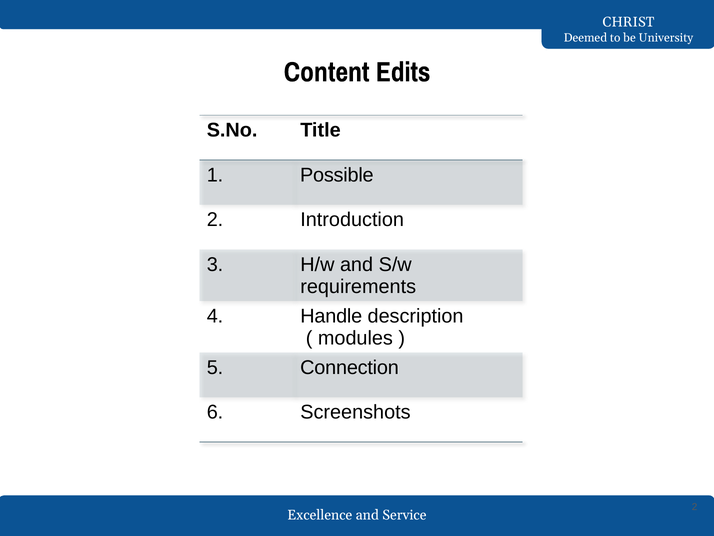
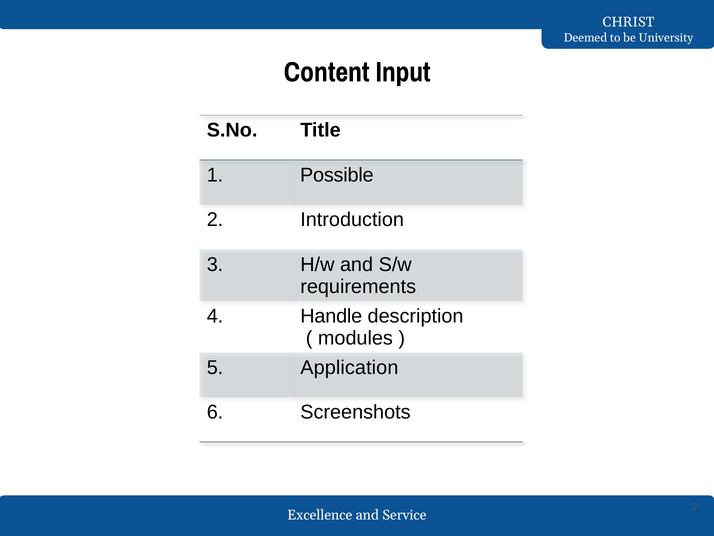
Edits: Edits -> Input
Connection: Connection -> Application
